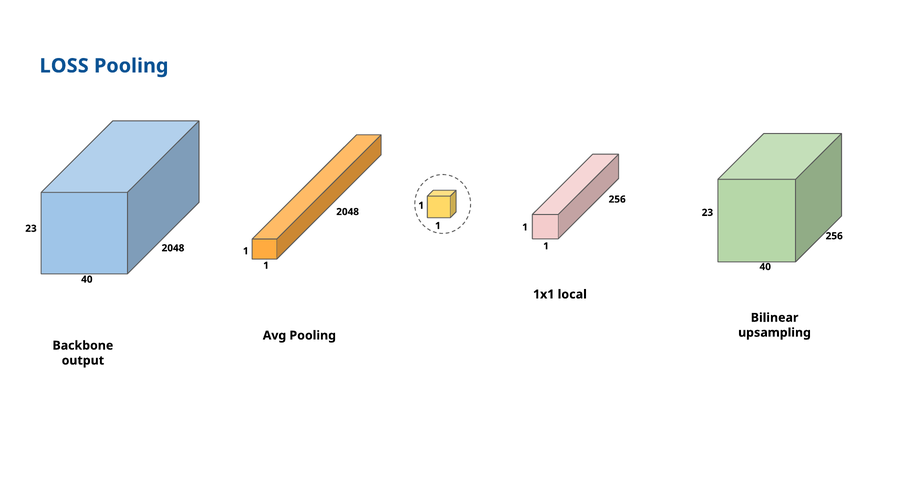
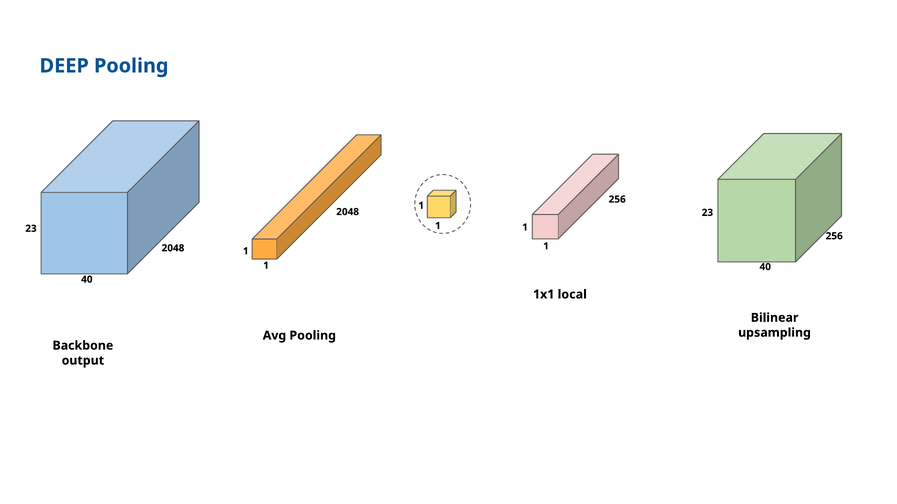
LOSS: LOSS -> DEEP
